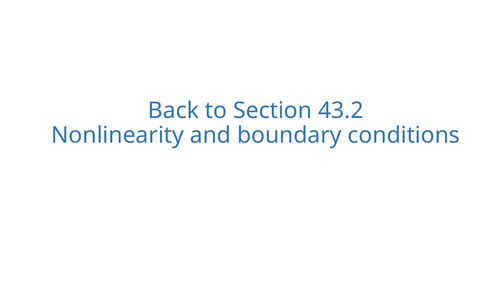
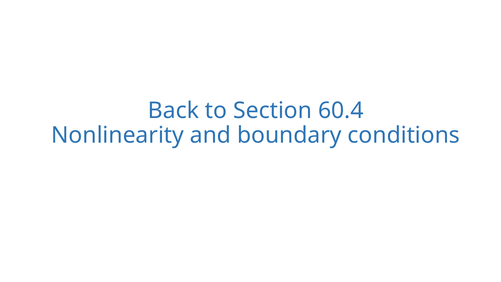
43.2: 43.2 -> 60.4
